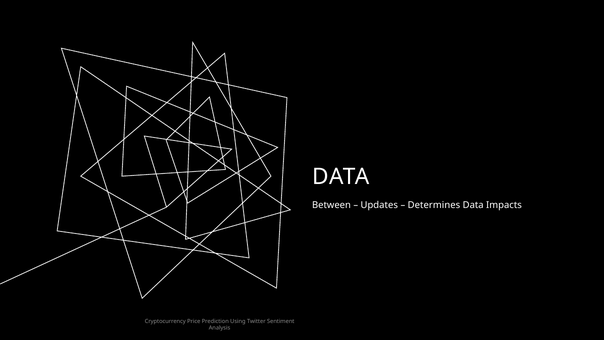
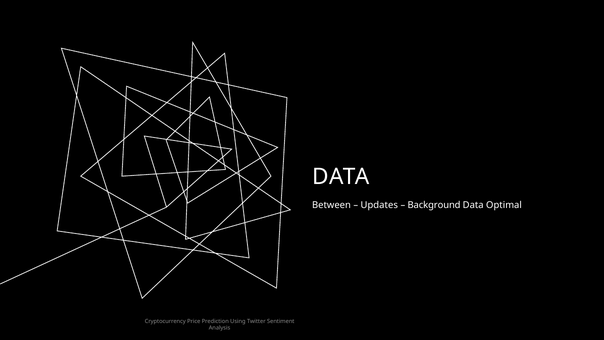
Determines: Determines -> Background
Impacts: Impacts -> Optimal
